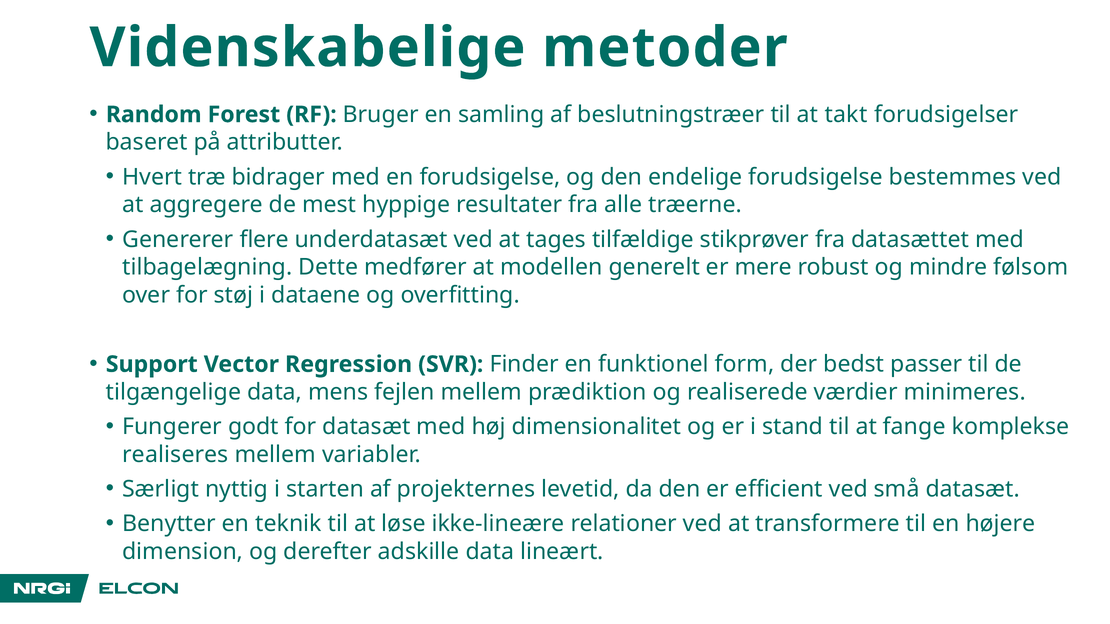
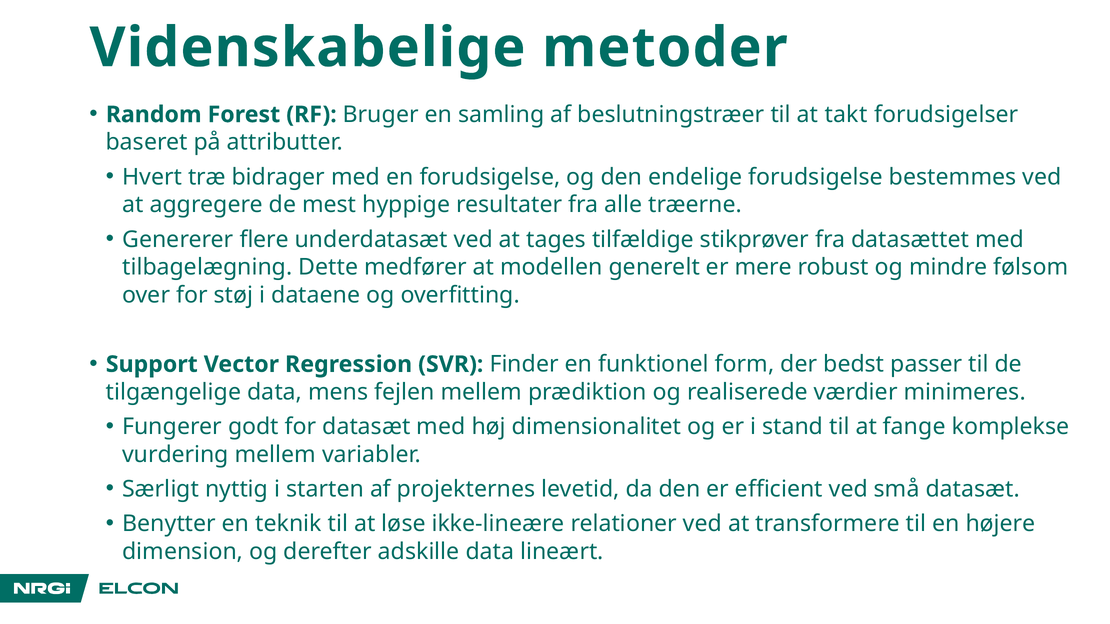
realiseres: realiseres -> vurdering
